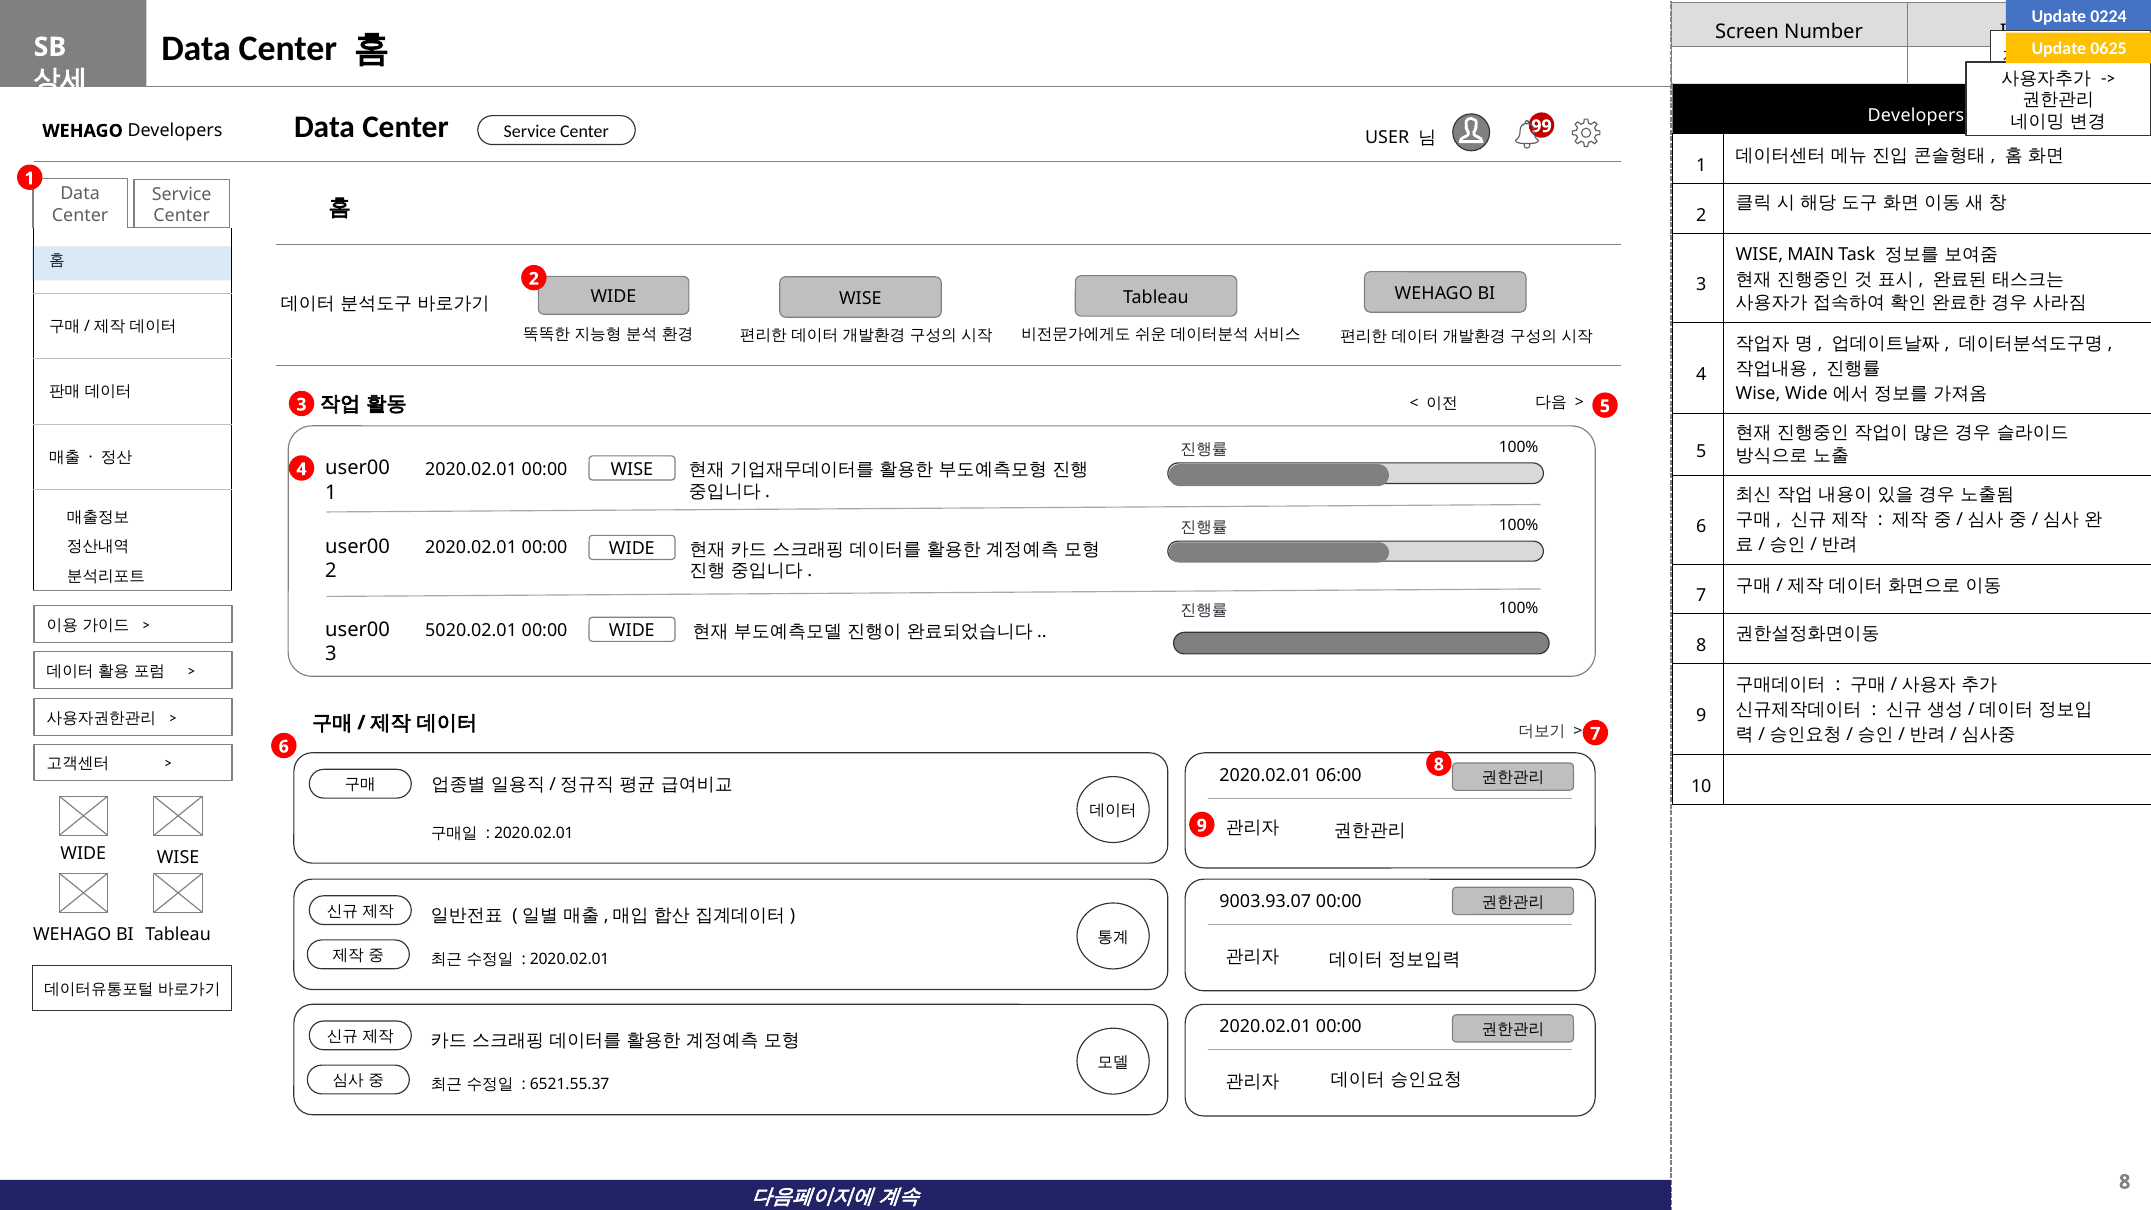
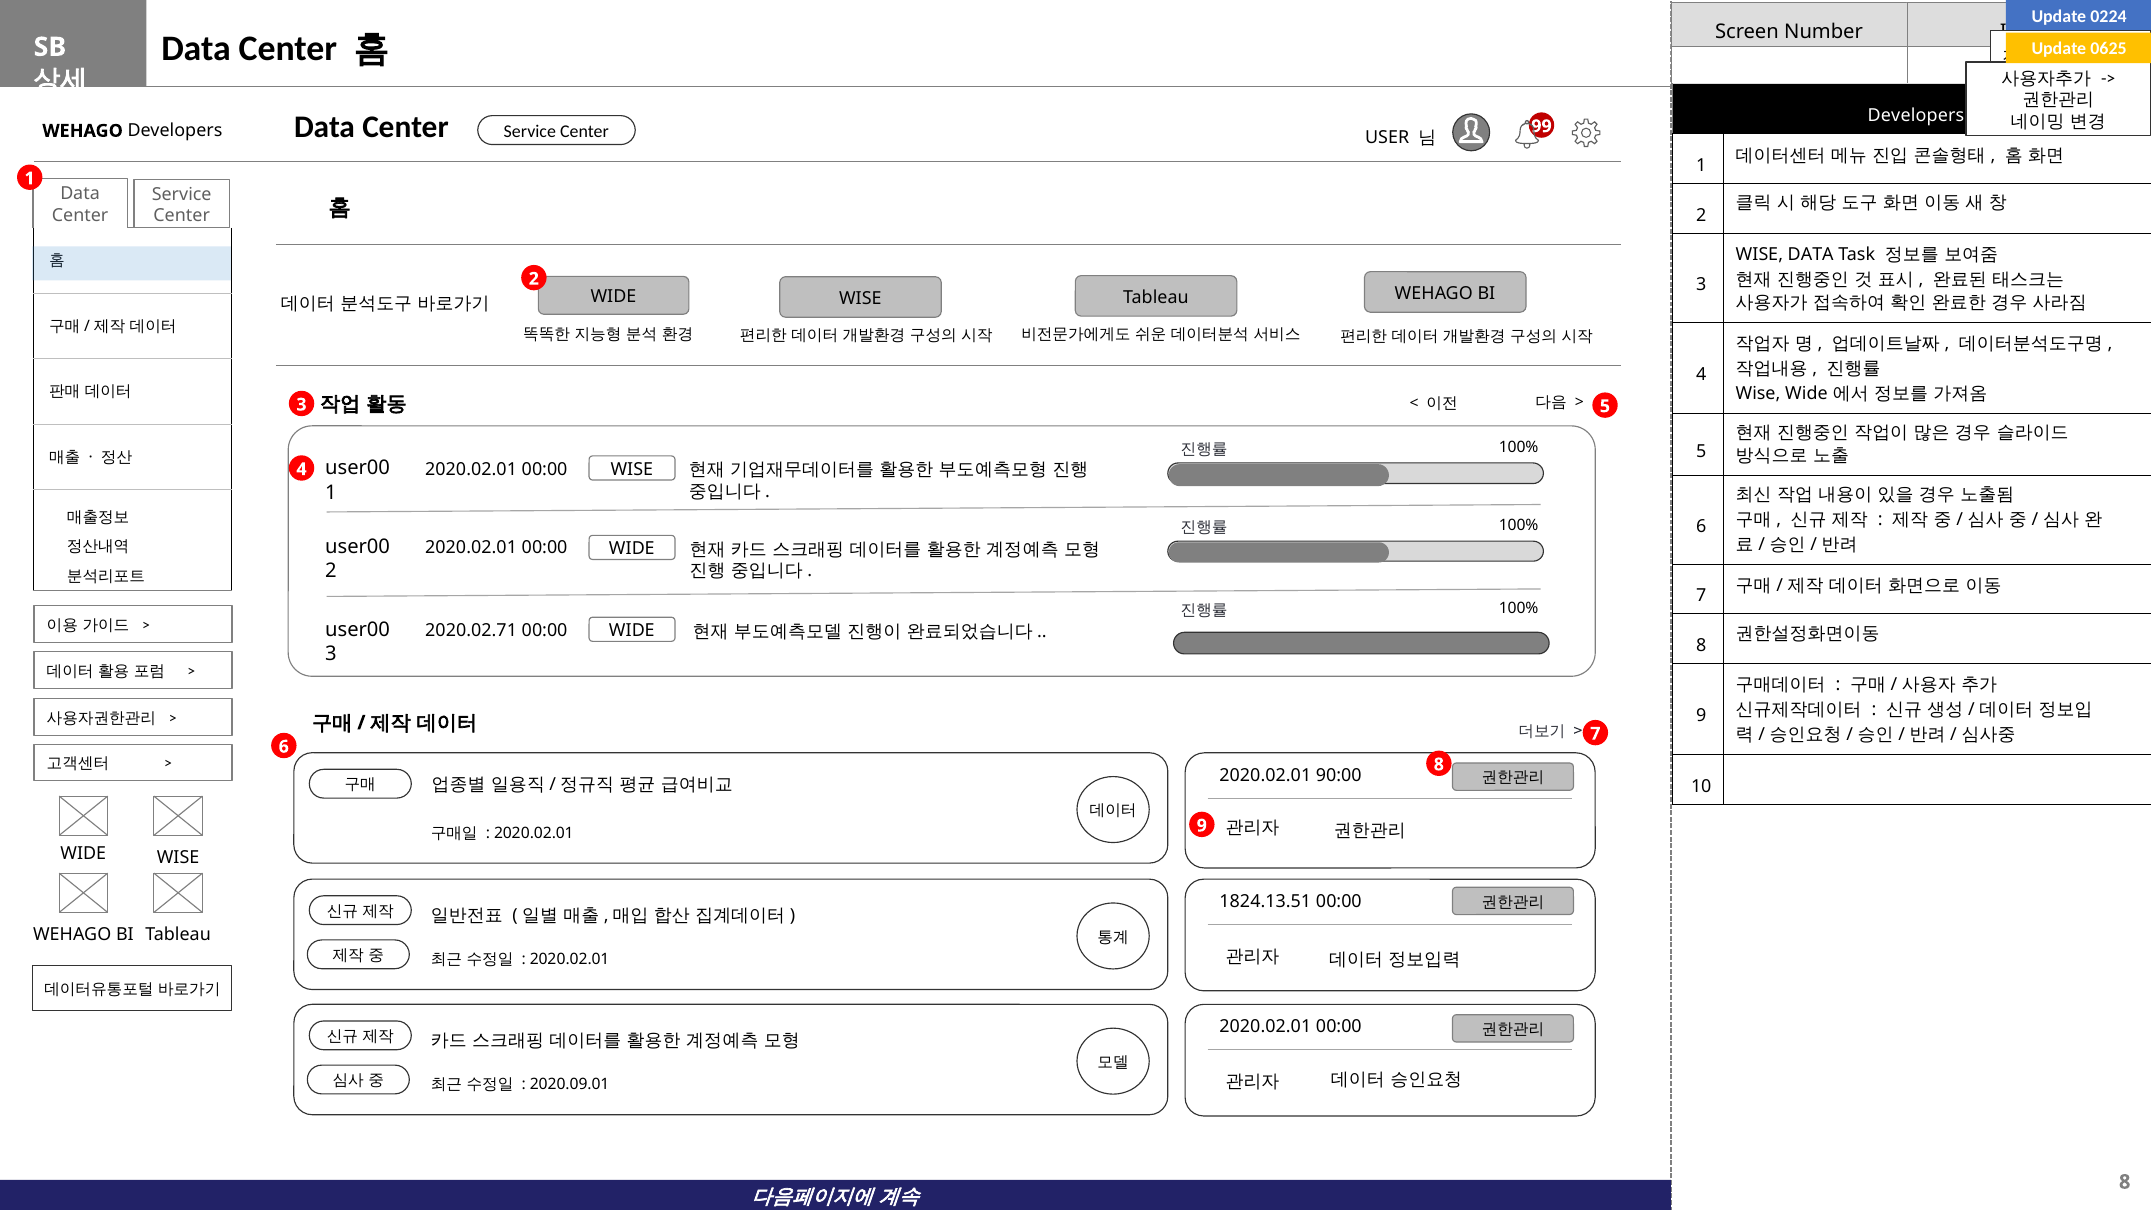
WISE MAIN: MAIN -> DATA
5020.02.01: 5020.02.01 -> 2020.02.71
06:00: 06:00 -> 90:00
9003.93.07: 9003.93.07 -> 1824.13.51
6521.55.37: 6521.55.37 -> 2020.09.01
